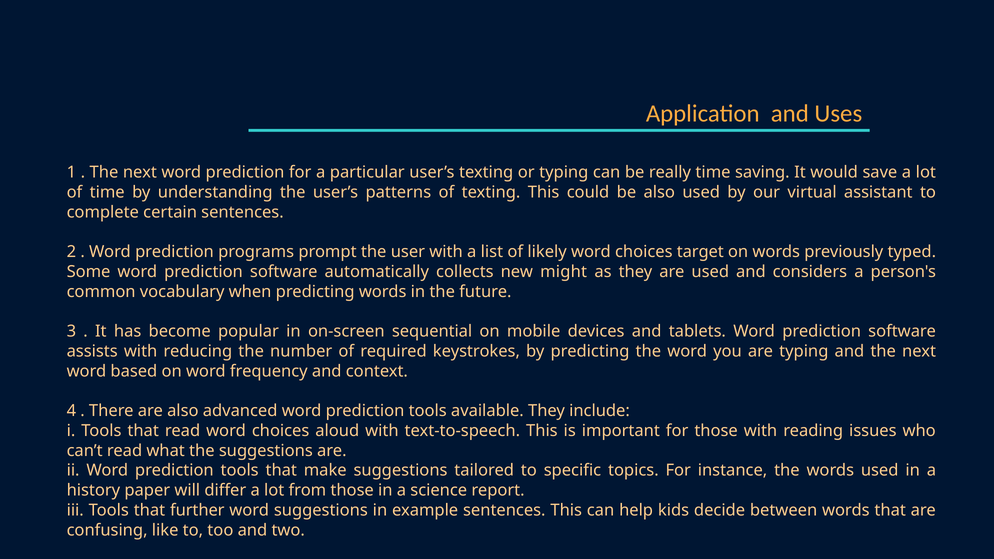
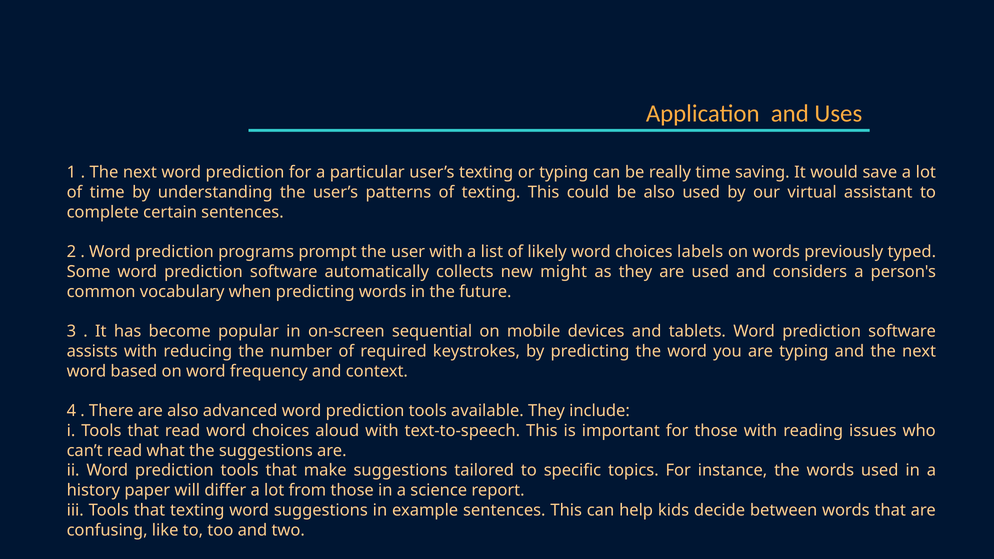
target: target -> labels
that further: further -> texting
